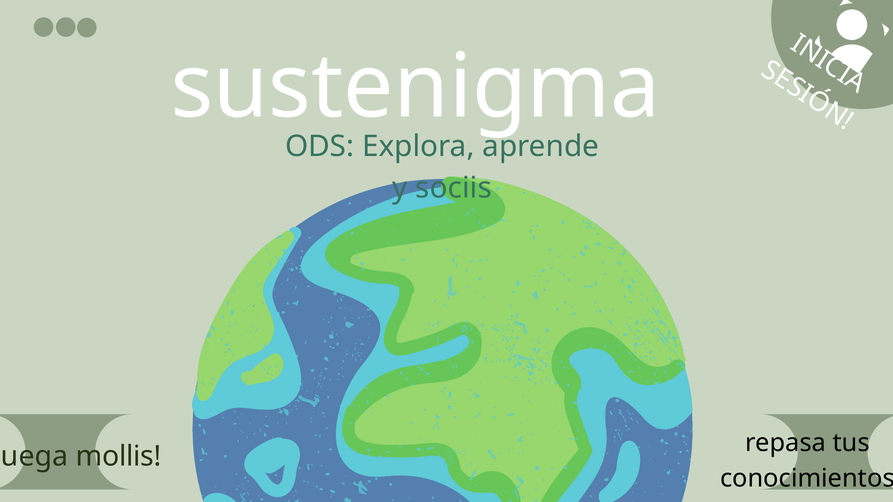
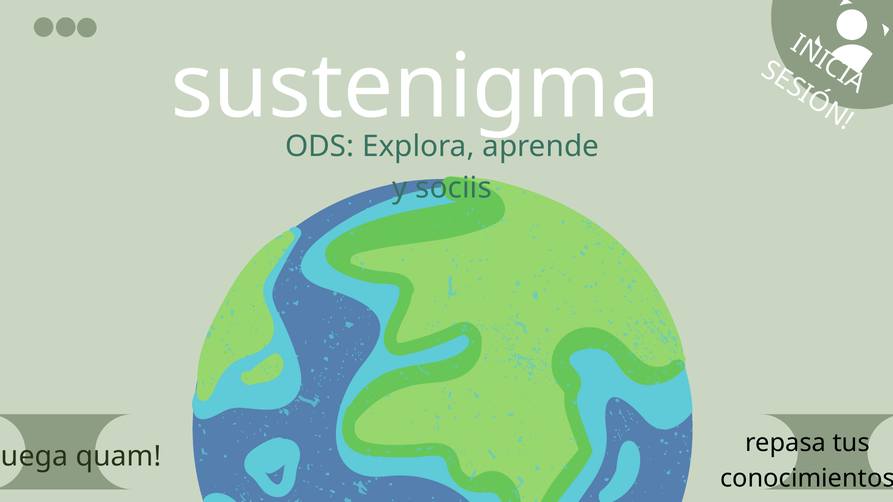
mollis: mollis -> quam
